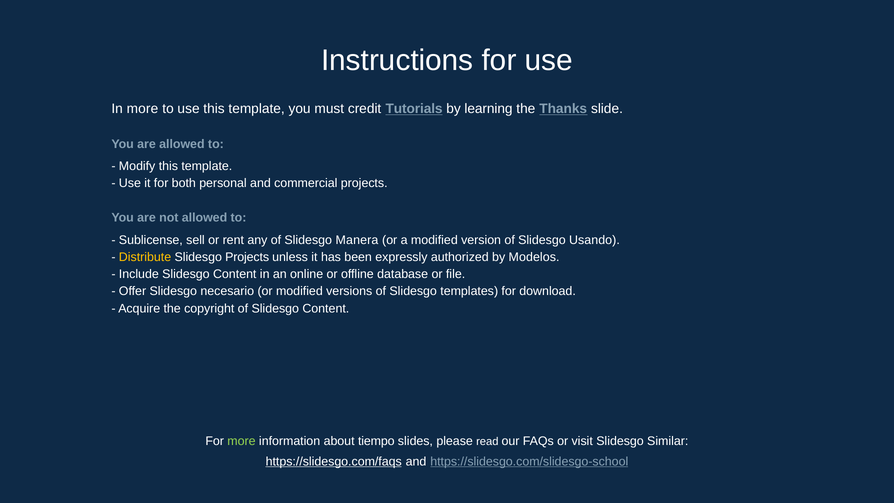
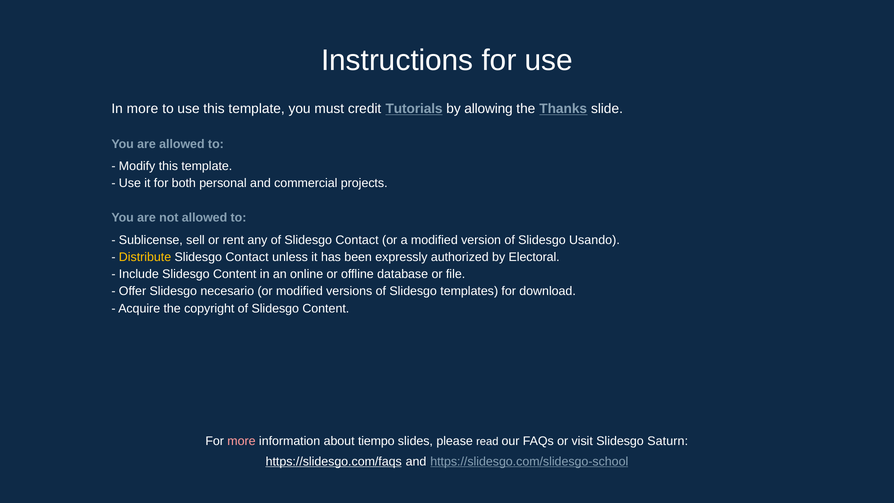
learning: learning -> allowing
of Slidesgo Manera: Manera -> Contact
Projects at (247, 257): Projects -> Contact
Modelos: Modelos -> Electoral
more at (241, 441) colour: light green -> pink
Similar: Similar -> Saturn
